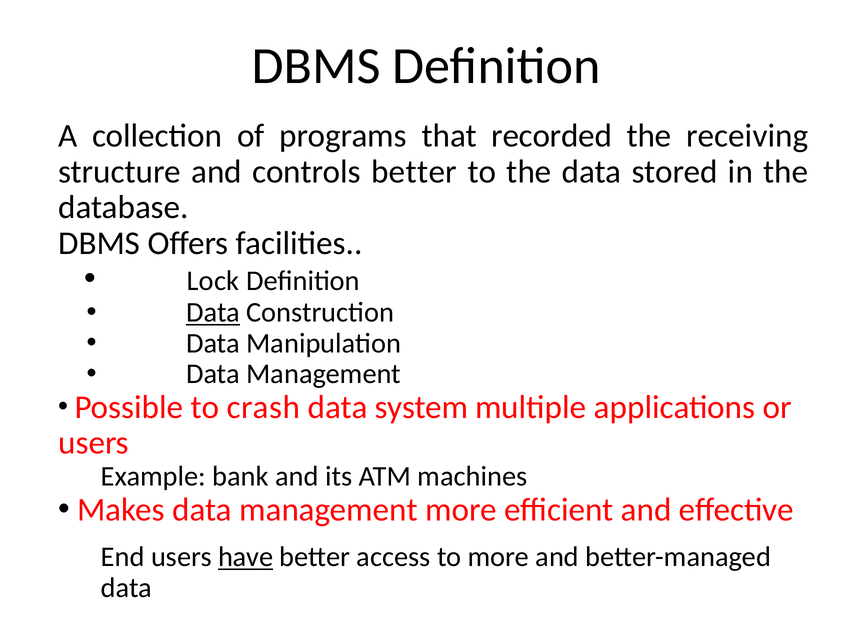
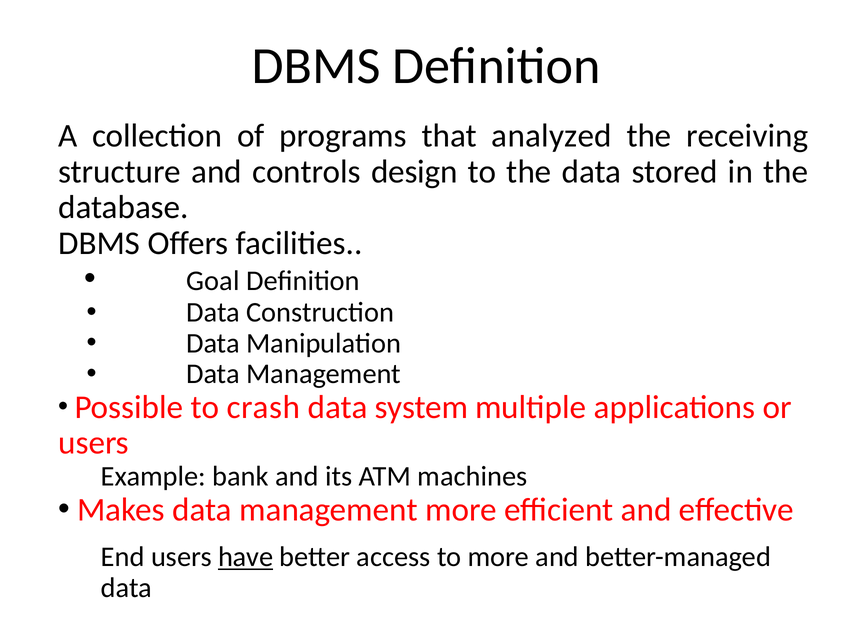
recorded: recorded -> analyzed
controls better: better -> design
Lock: Lock -> Goal
Data at (213, 312) underline: present -> none
